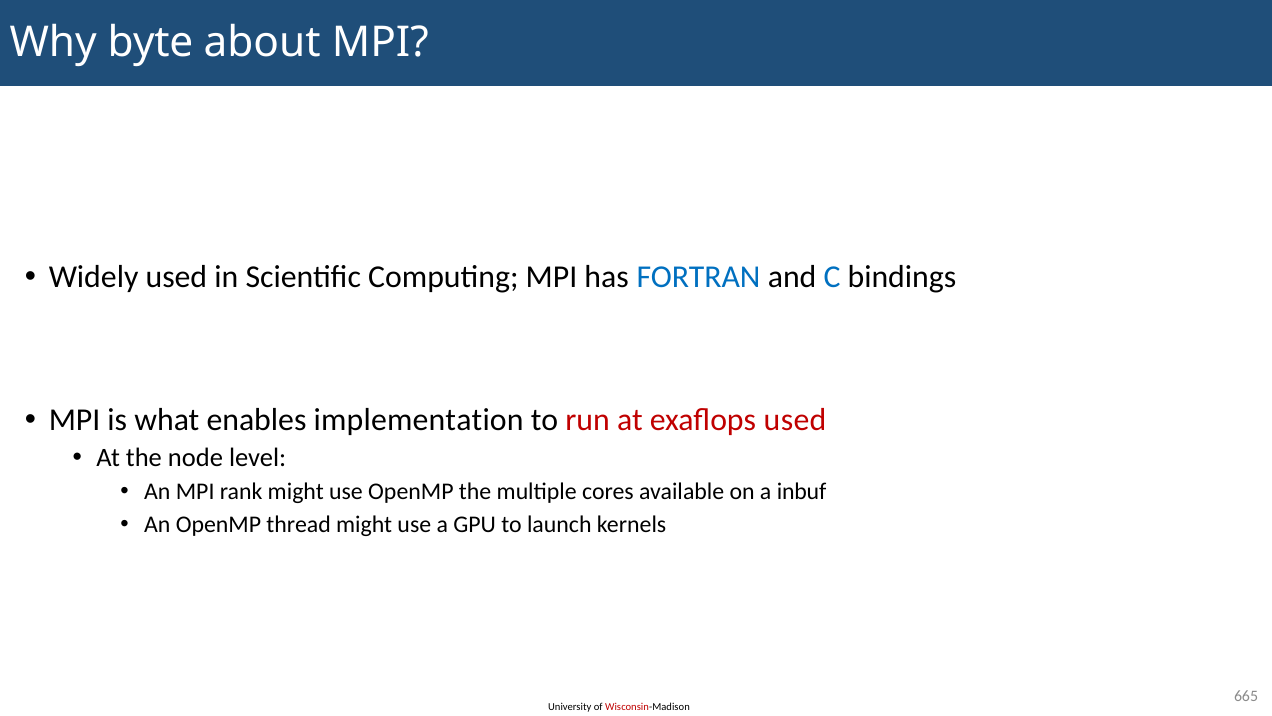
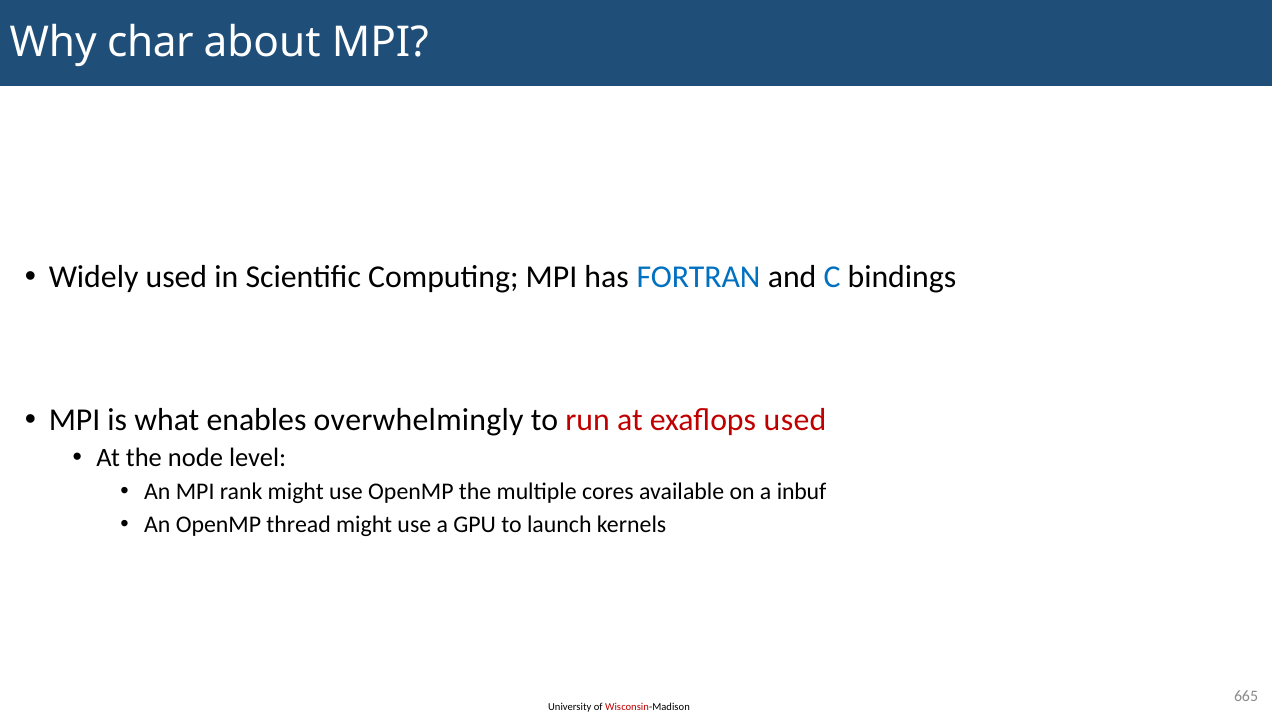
byte: byte -> char
implementation: implementation -> overwhelmingly
